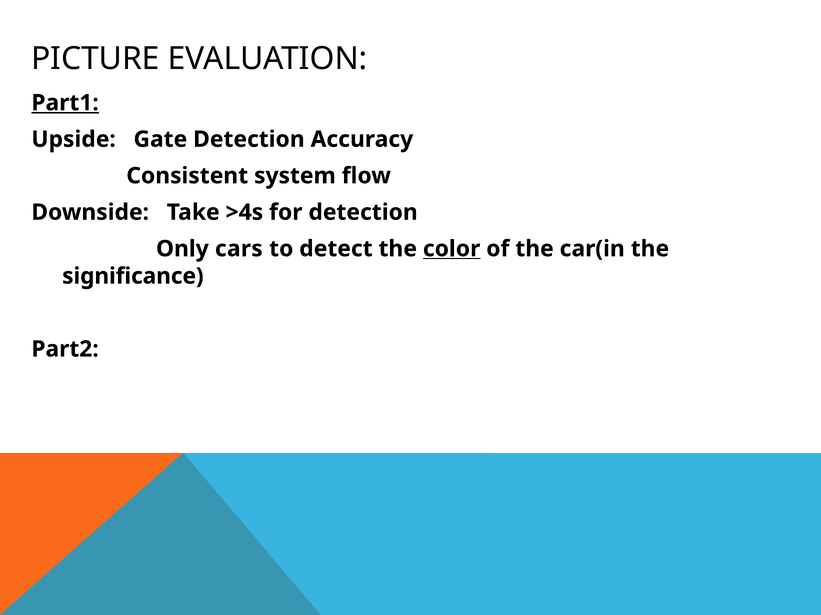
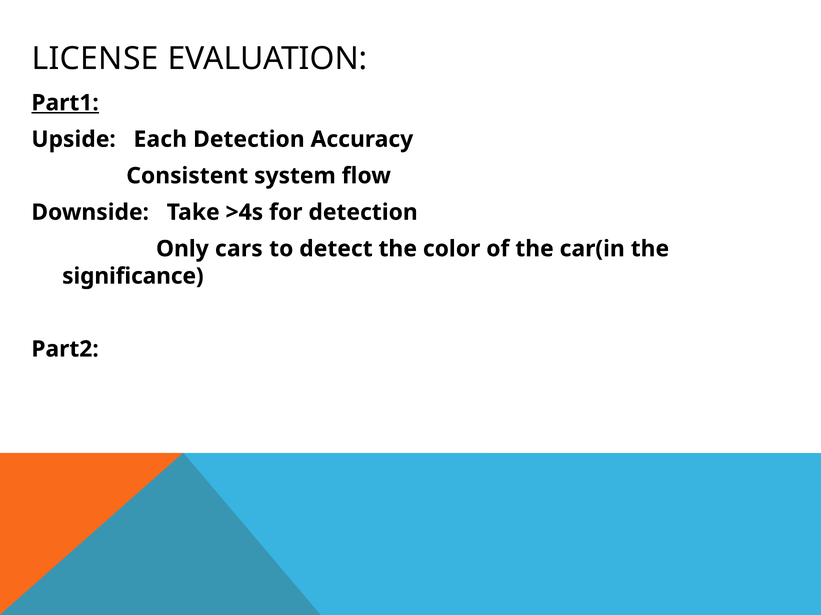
PICTURE: PICTURE -> LICENSE
Gate: Gate -> Each
color underline: present -> none
